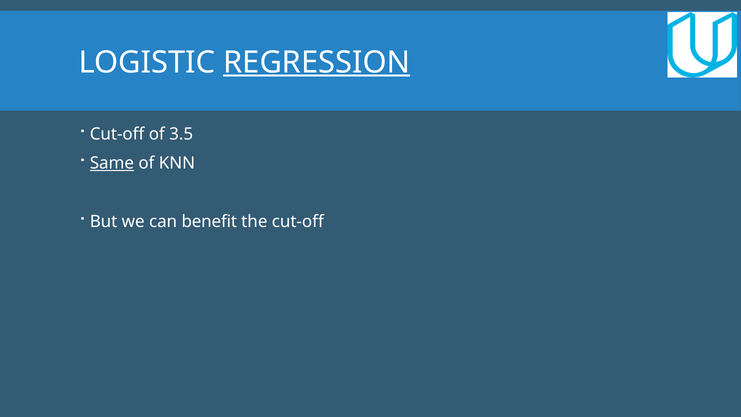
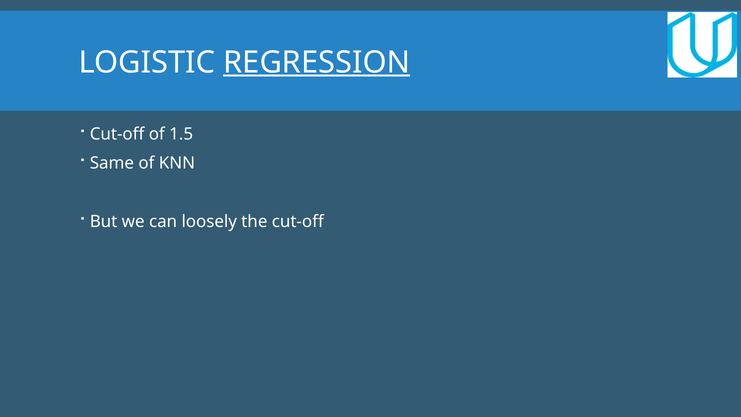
3.5: 3.5 -> 1.5
Same underline: present -> none
benefit: benefit -> loosely
